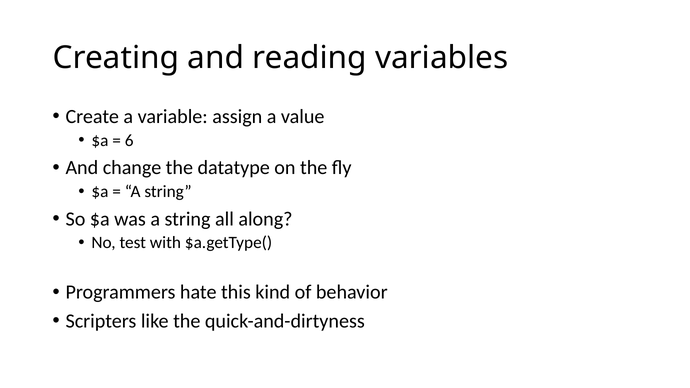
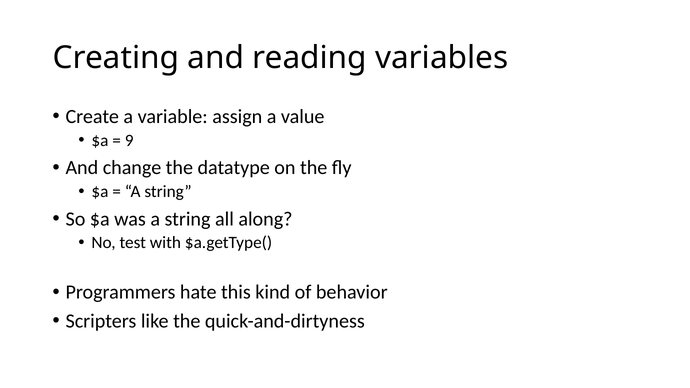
6: 6 -> 9
